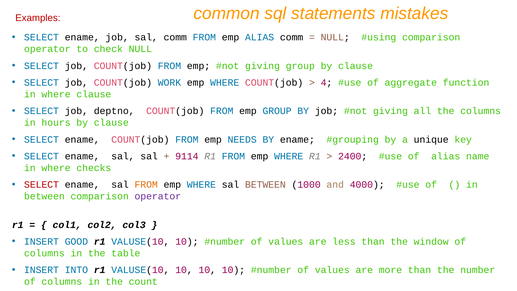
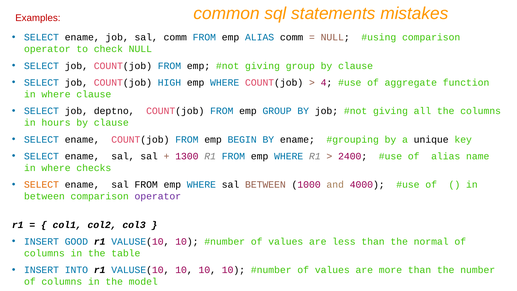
WORK: WORK -> HIGH
NEEDS: NEEDS -> BEGIN
9114: 9114 -> 1300
SELECT at (41, 185) colour: red -> orange
FROM at (146, 185) colour: orange -> black
window: window -> normal
count: count -> model
